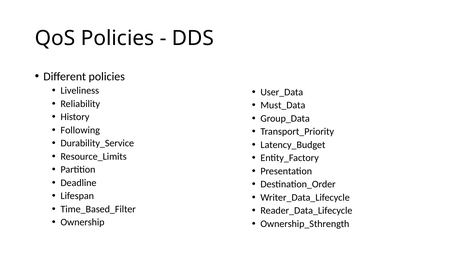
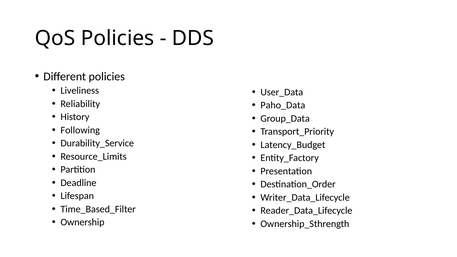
Must_Data: Must_Data -> Paho_Data
